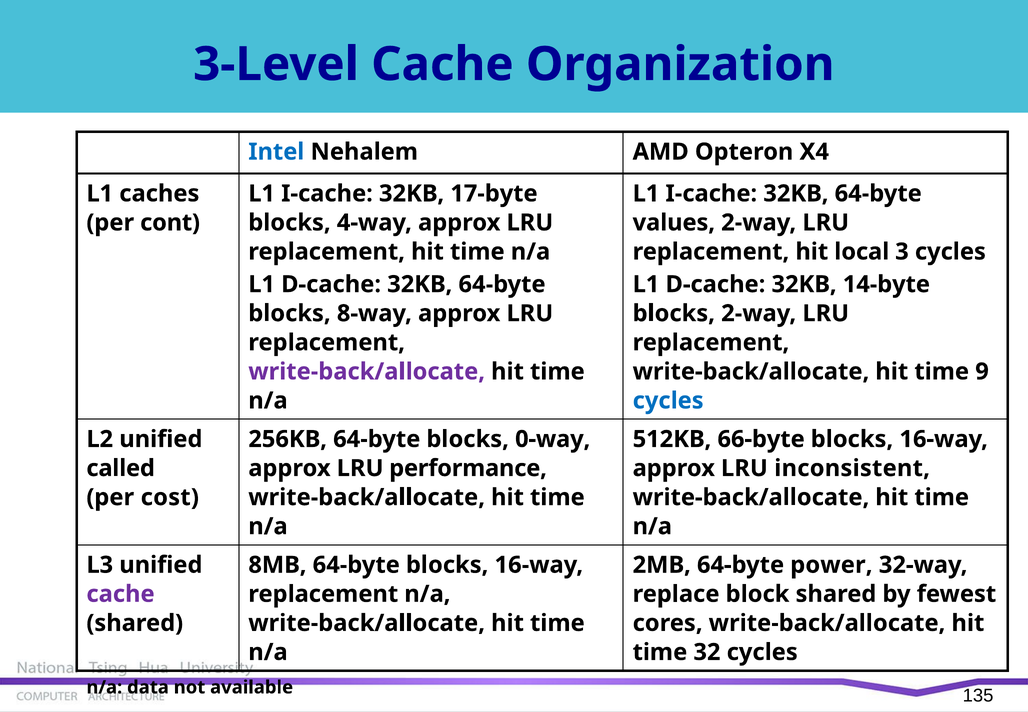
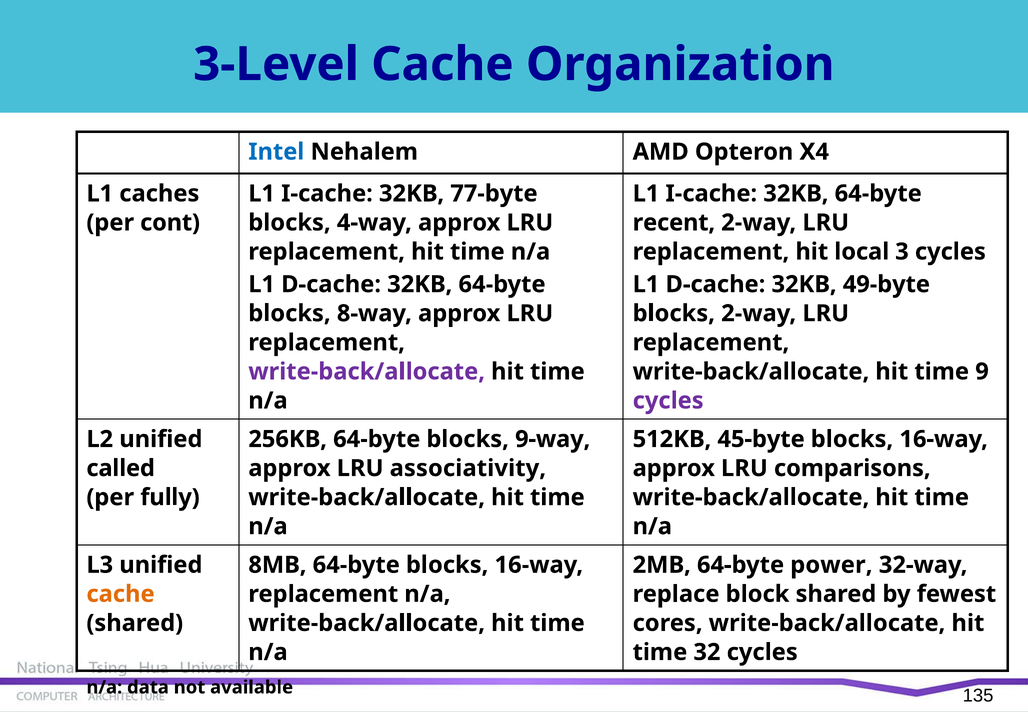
17-byte: 17-byte -> 77-byte
values: values -> recent
14-byte: 14-byte -> 49-byte
cycles at (668, 400) colour: blue -> purple
0-way: 0-way -> 9-way
66-byte: 66-byte -> 45-byte
performance: performance -> associativity
inconsistent: inconsistent -> comparisons
cost: cost -> fully
cache at (121, 594) colour: purple -> orange
